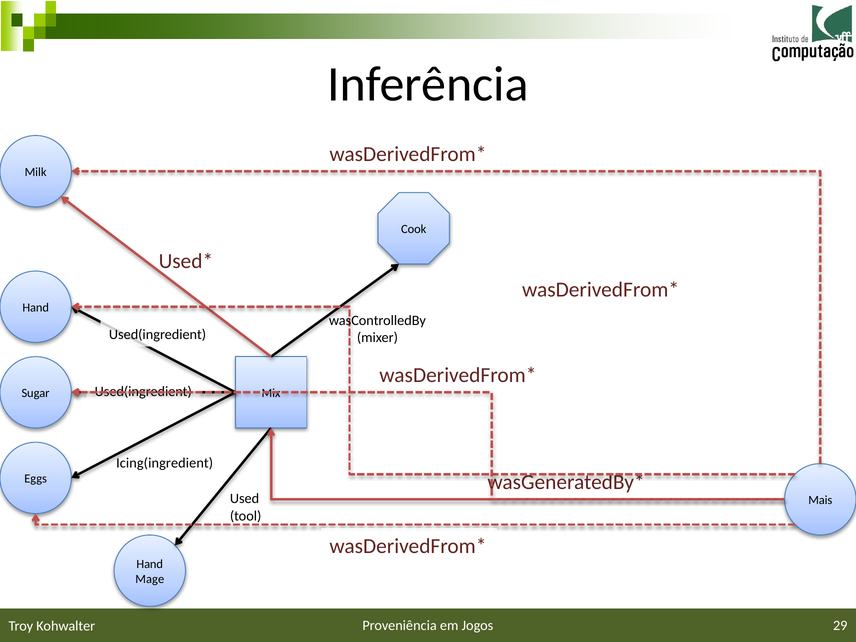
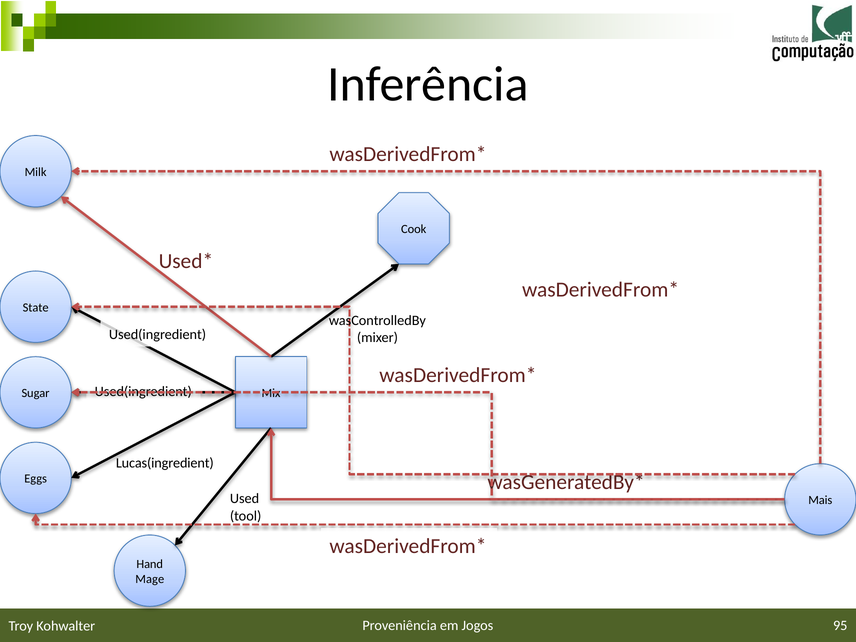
Hand at (36, 308): Hand -> State
Icing(ingredient: Icing(ingredient -> Lucas(ingredient
29: 29 -> 95
